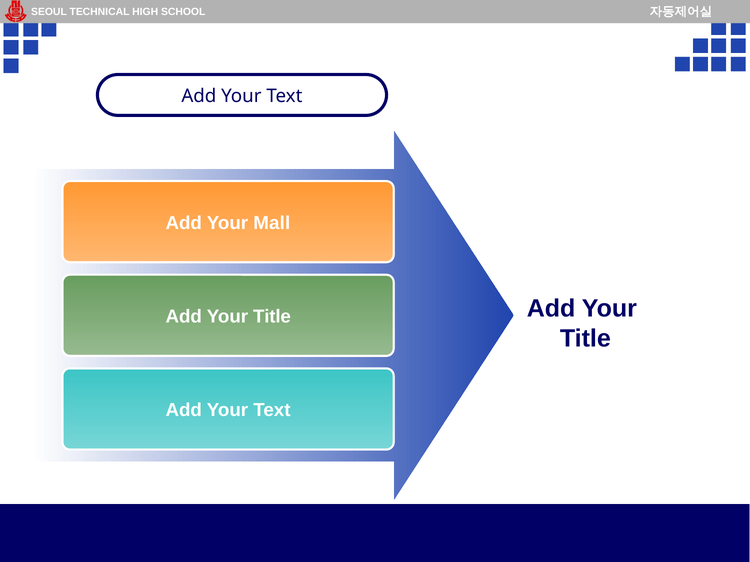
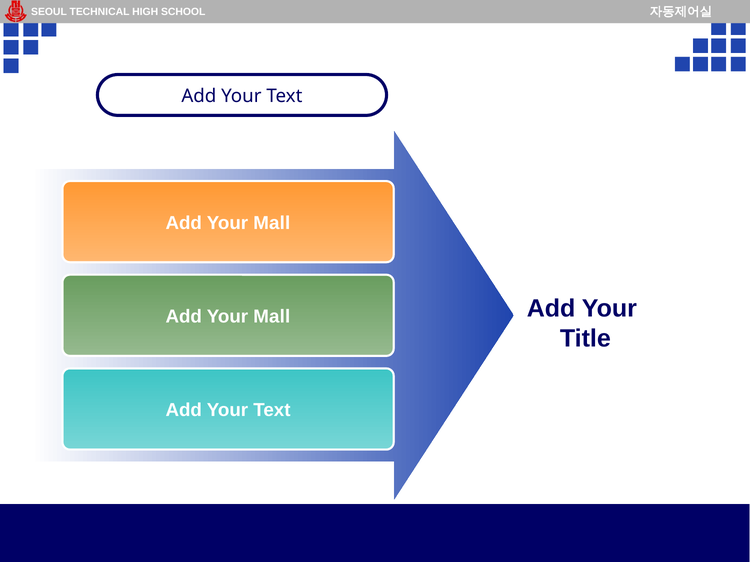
Title at (272, 317): Title -> Mall
